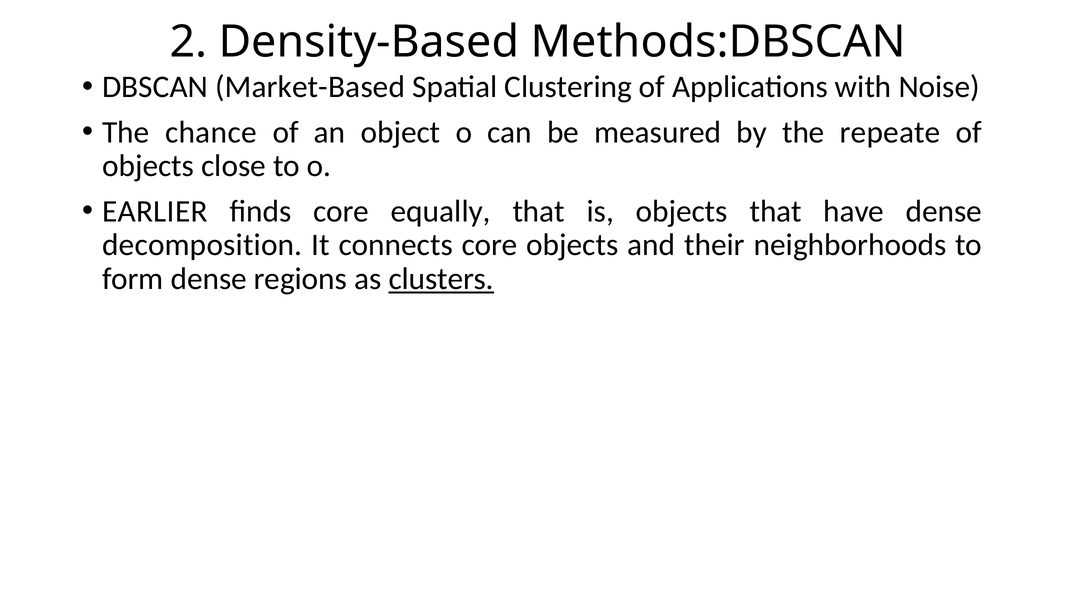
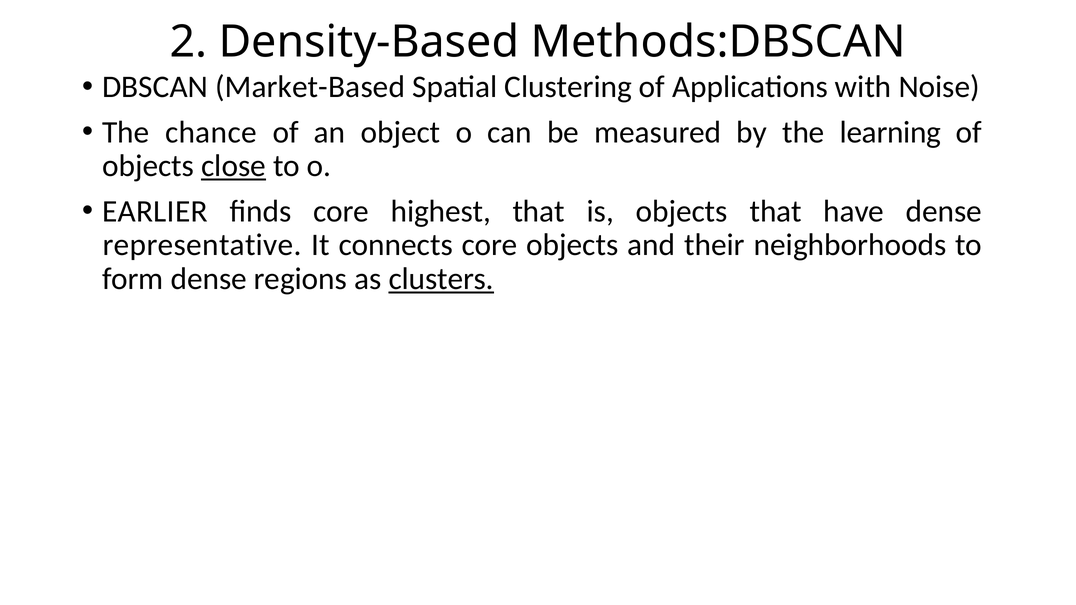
repeate: repeate -> learning
close underline: none -> present
equally: equally -> highest
decomposition: decomposition -> representative
